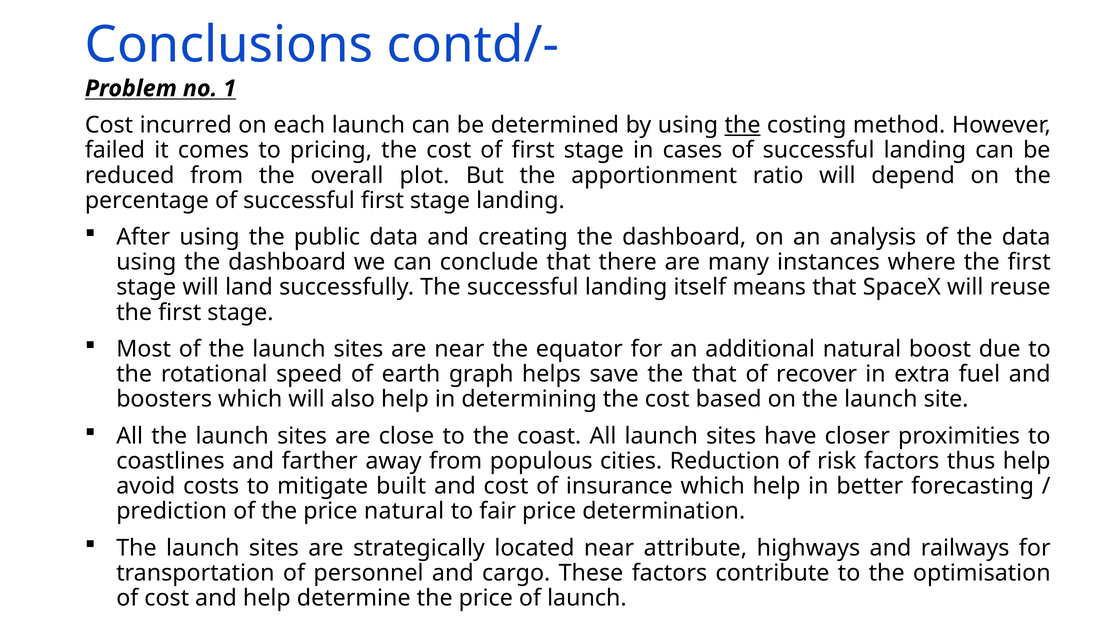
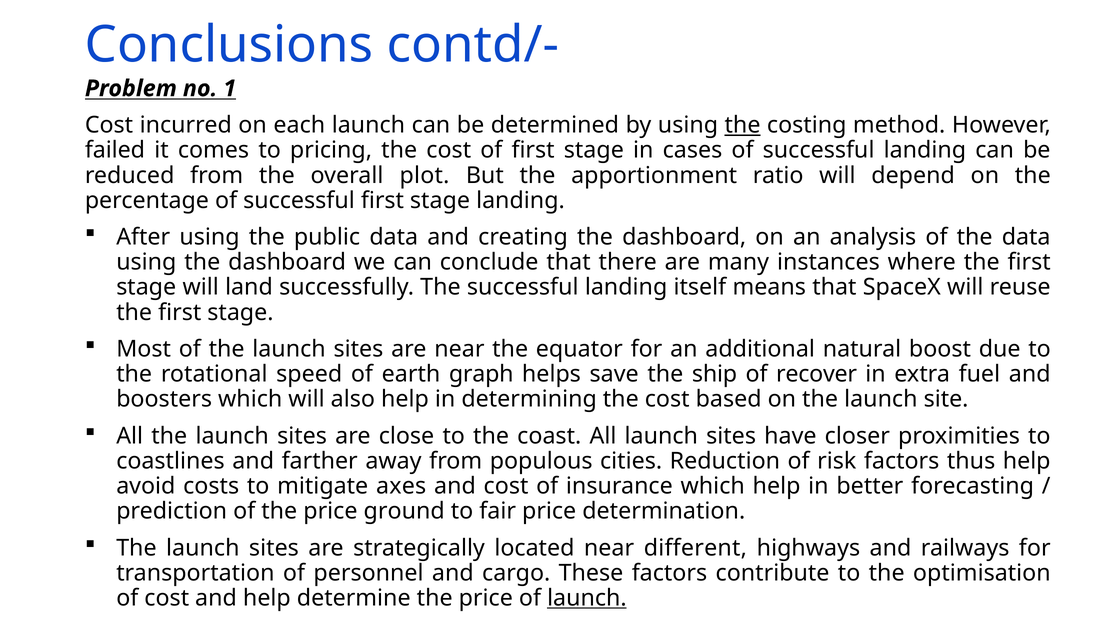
the that: that -> ship
built: built -> axes
price natural: natural -> ground
attribute: attribute -> different
launch at (587, 598) underline: none -> present
